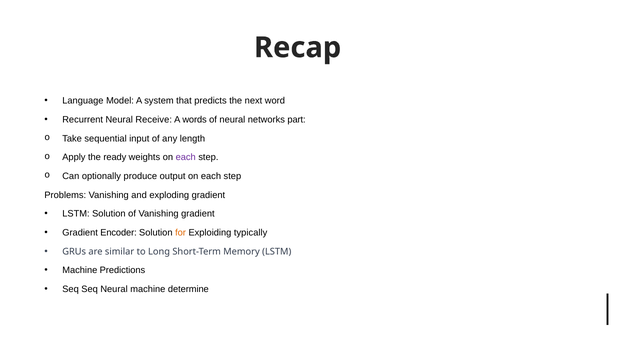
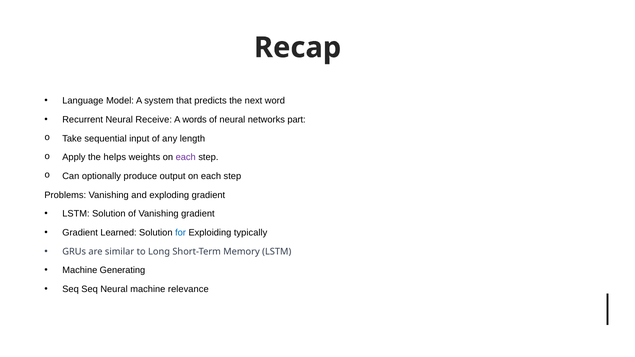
ready: ready -> helps
Encoder: Encoder -> Learned
for colour: orange -> blue
Predictions: Predictions -> Generating
determine: determine -> relevance
